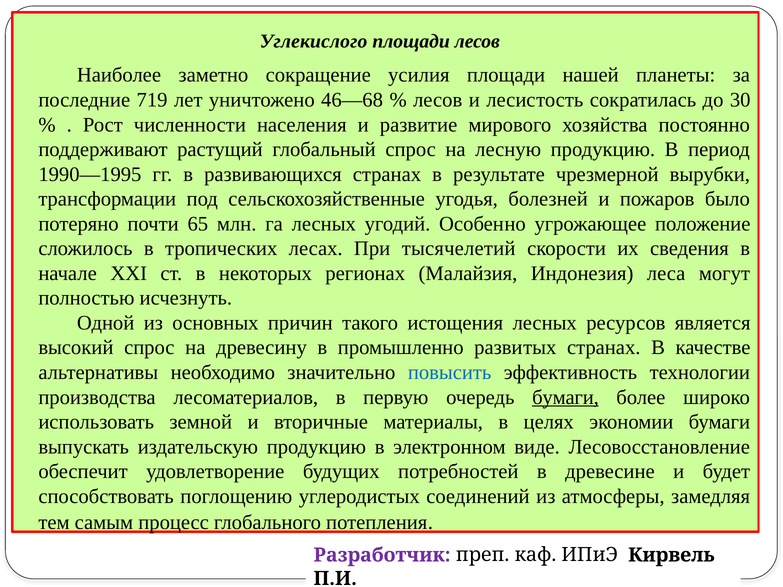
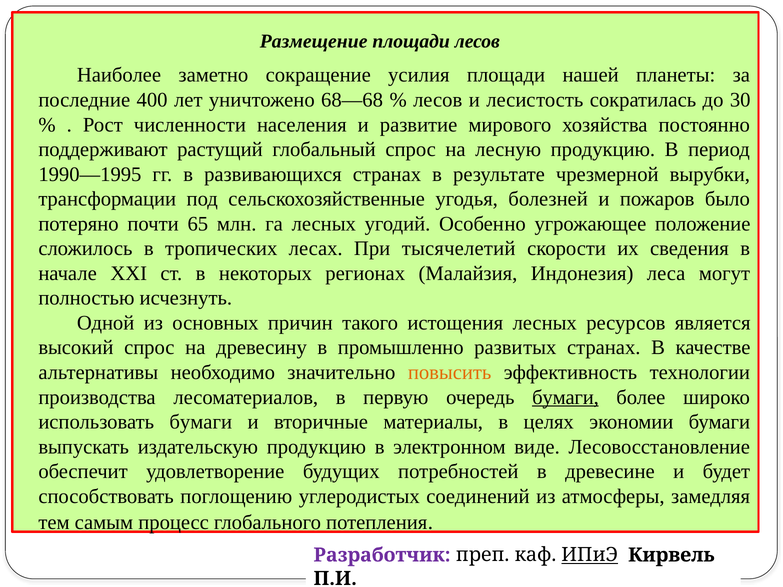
Углекислого: Углекислого -> Размещение
719: 719 -> 400
46—68: 46—68 -> 68—68
повысить colour: blue -> orange
использовать земной: земной -> бумаги
ИПиЭ underline: none -> present
